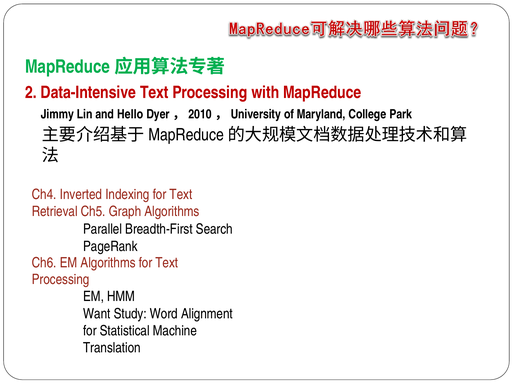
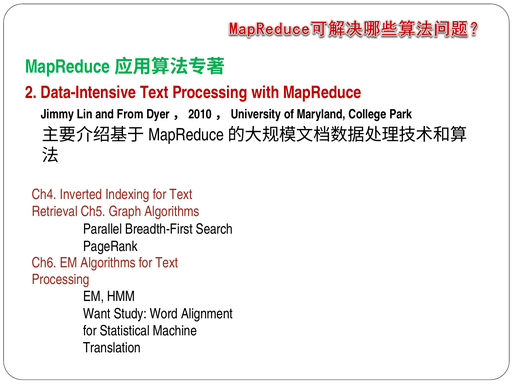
Hello: Hello -> From
